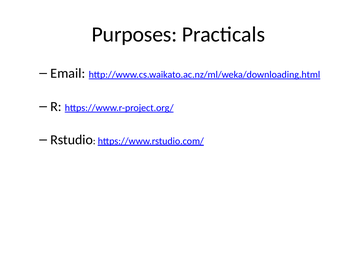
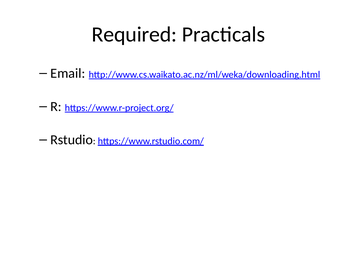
Purposes: Purposes -> Required
